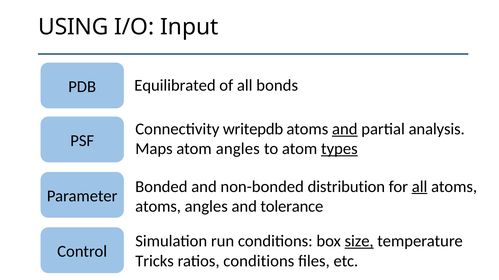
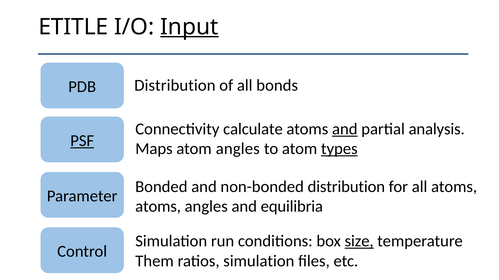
USING: USING -> ETITLE
Input underline: none -> present
Equilibrated at (175, 85): Equilibrated -> Distribution
writepdb: writepdb -> calculate
PSF underline: none -> present
all at (420, 187) underline: present -> none
tolerance: tolerance -> equilibria
Tricks: Tricks -> Them
ratios conditions: conditions -> simulation
